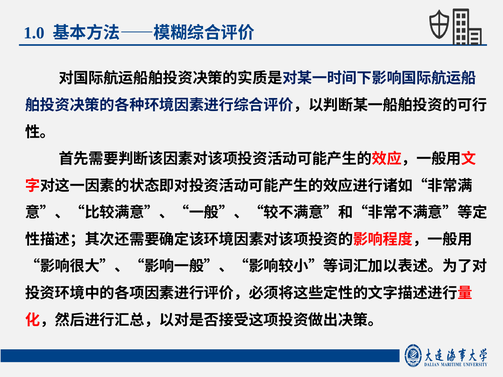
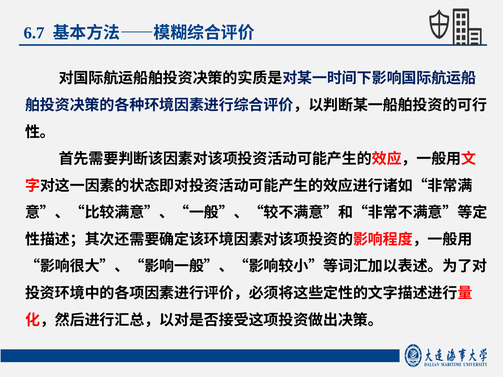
1.0: 1.0 -> 6.7
